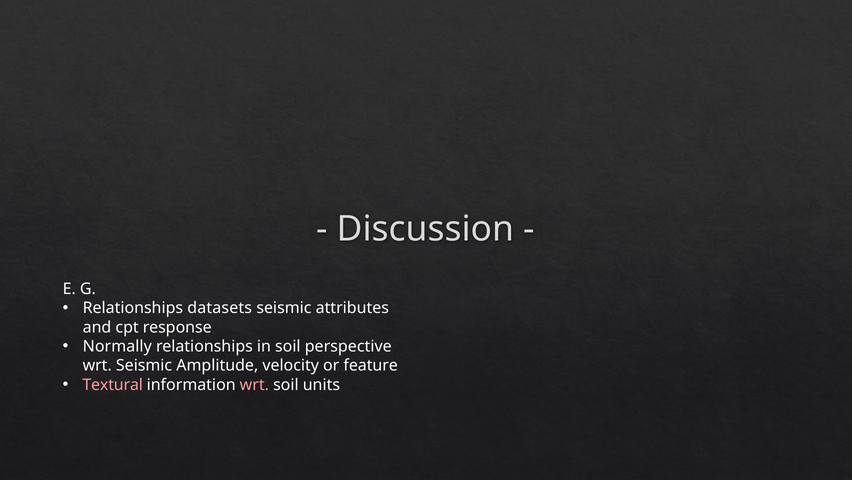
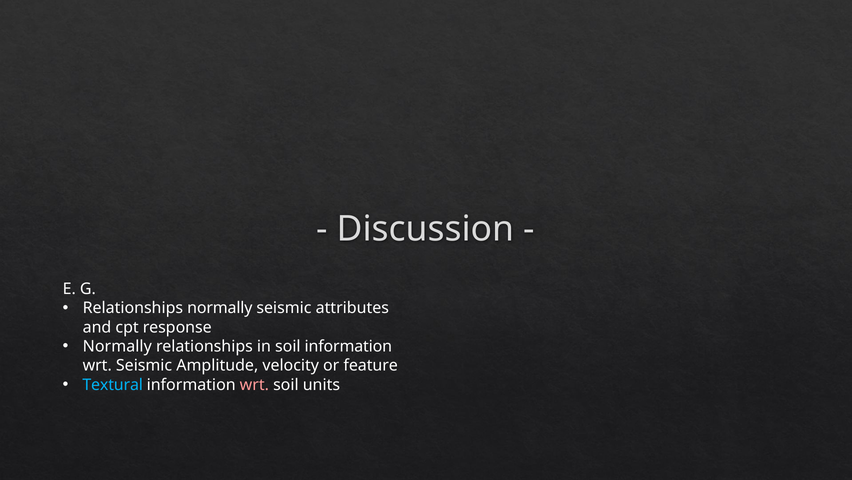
Relationships datasets: datasets -> normally
soil perspective: perspective -> information
Textural colour: pink -> light blue
